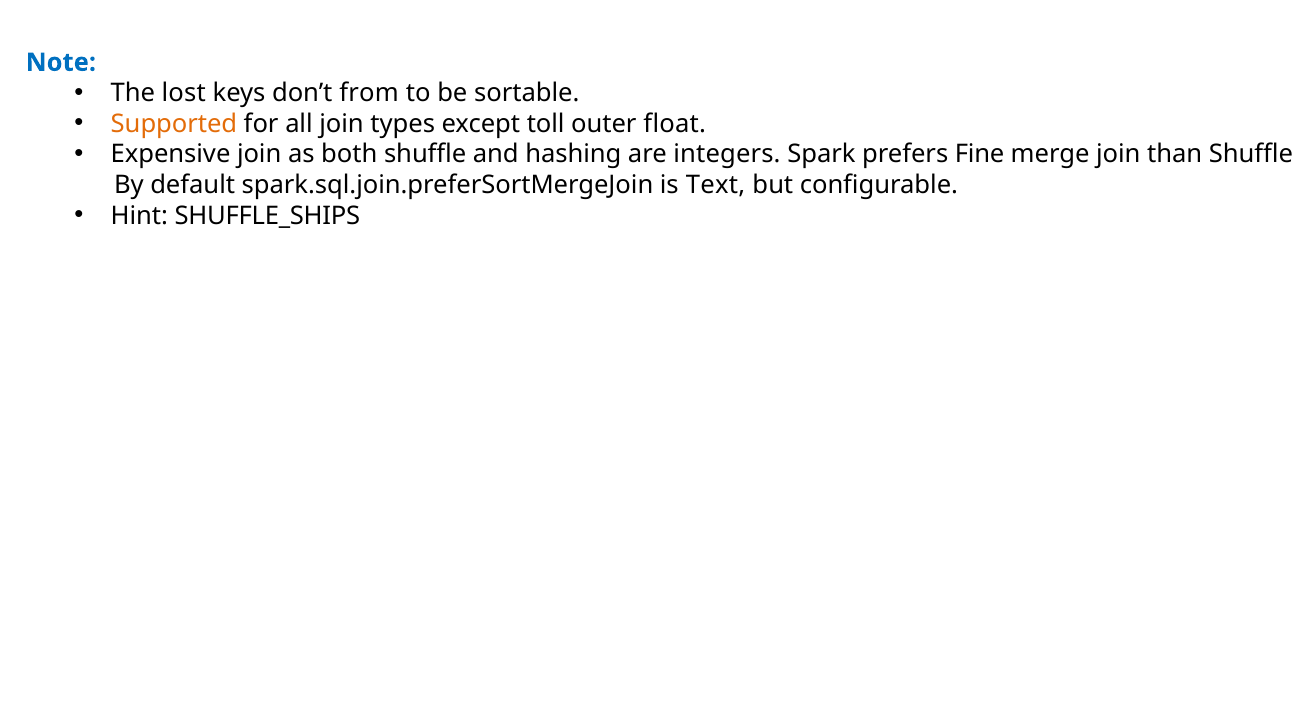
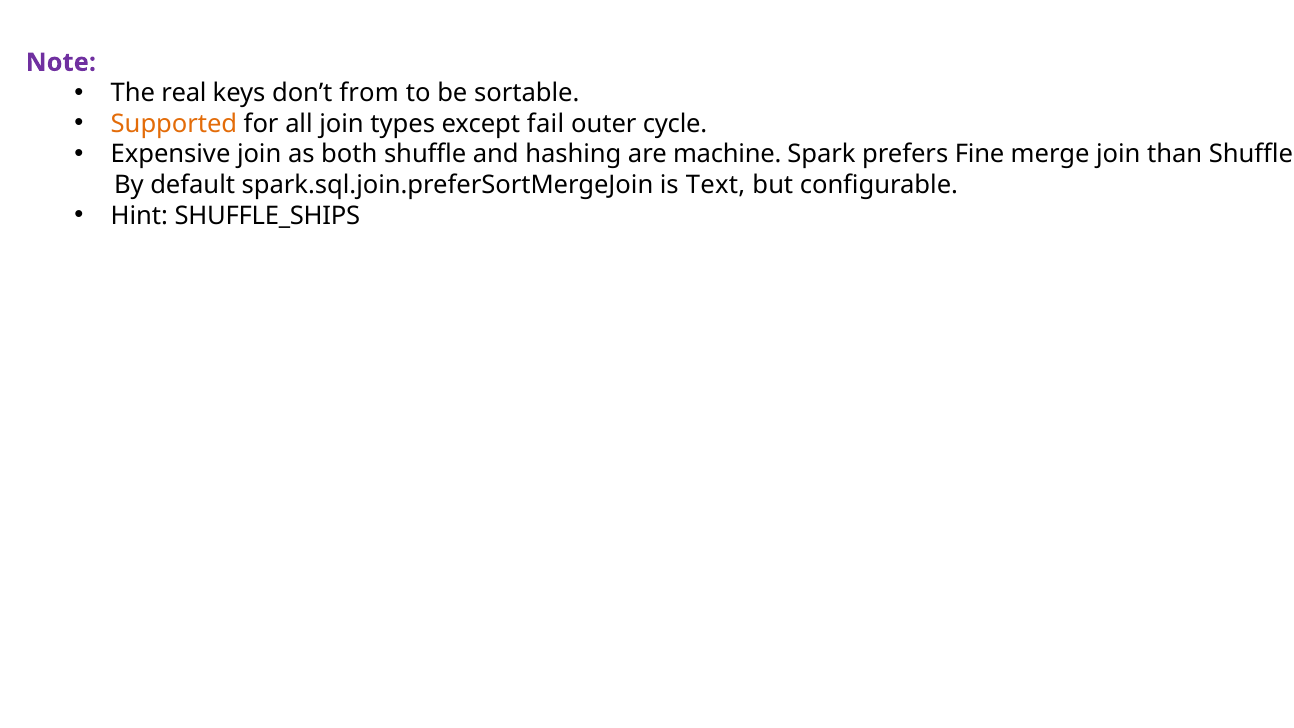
Note colour: blue -> purple
lost: lost -> real
toll: toll -> fail
float: float -> cycle
integers: integers -> machine
